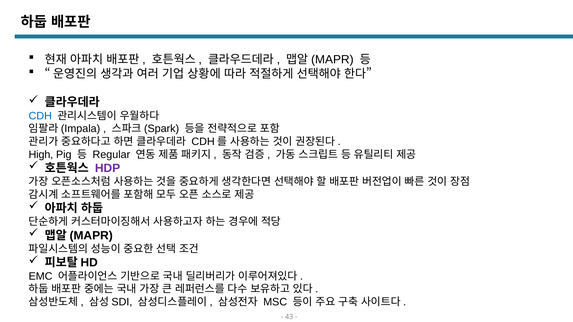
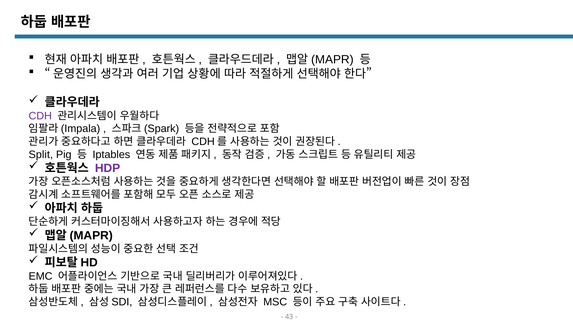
CDH colour: blue -> purple
High: High -> Split
Regular: Regular -> Iptables
